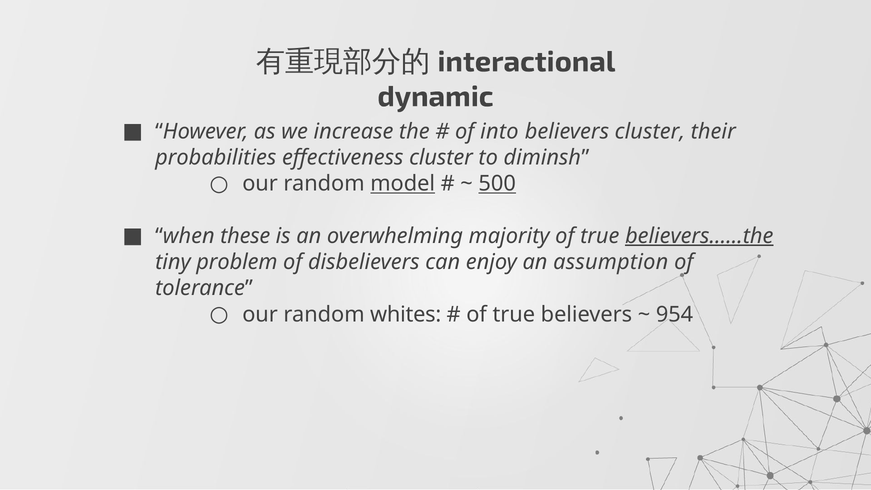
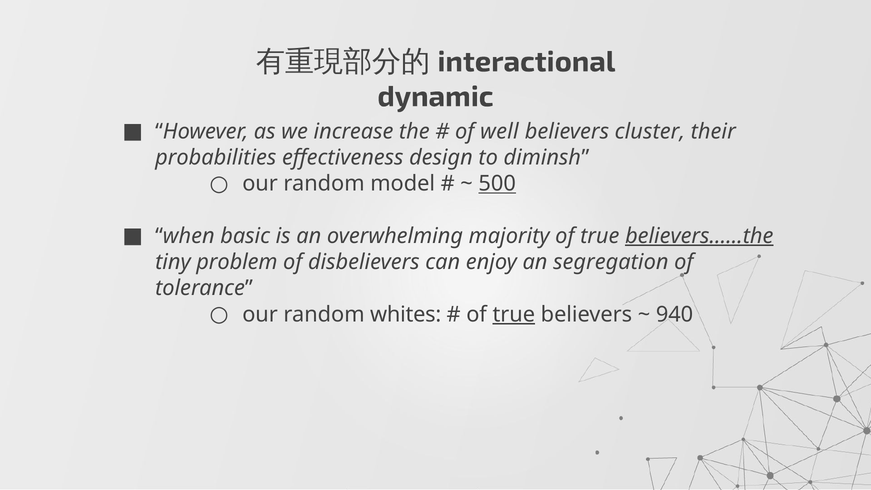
into: into -> well
effectiveness cluster: cluster -> design
model underline: present -> none
these: these -> basic
assumption: assumption -> segregation
true at (514, 314) underline: none -> present
954: 954 -> 940
